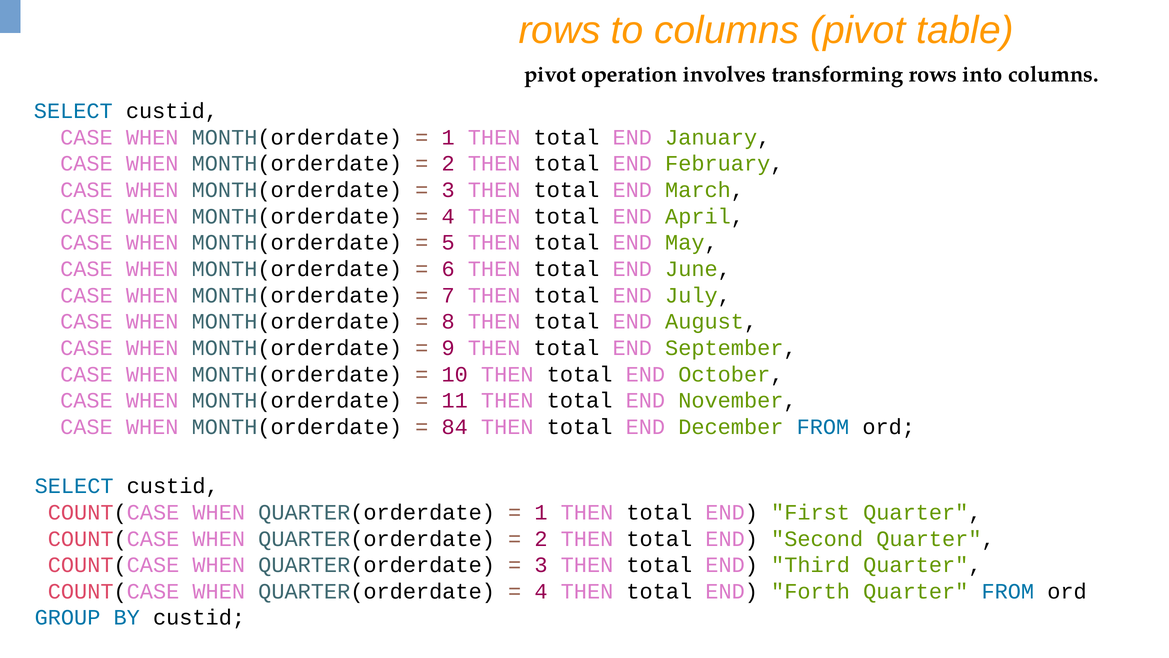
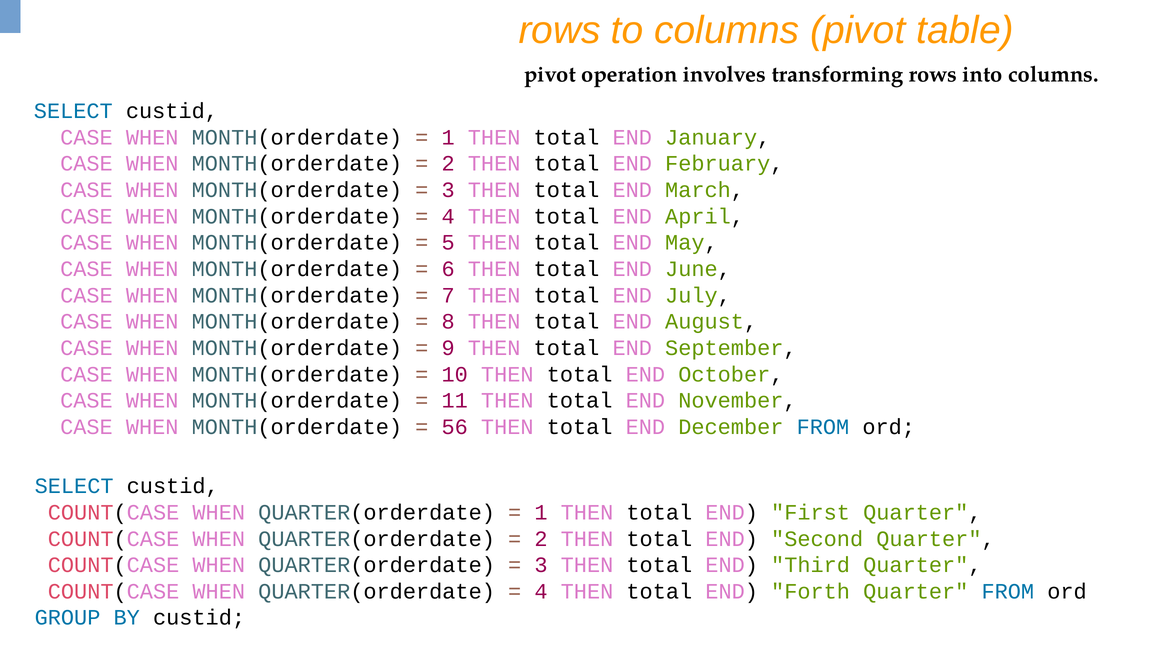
84: 84 -> 56
